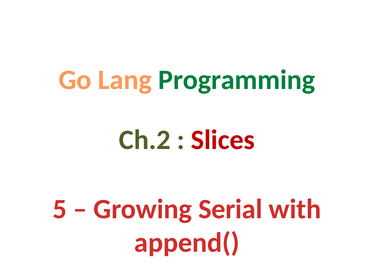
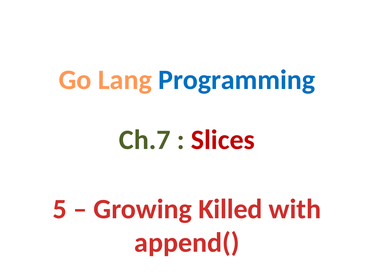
Programming colour: green -> blue
Ch.2: Ch.2 -> Ch.7
Serial: Serial -> Killed
